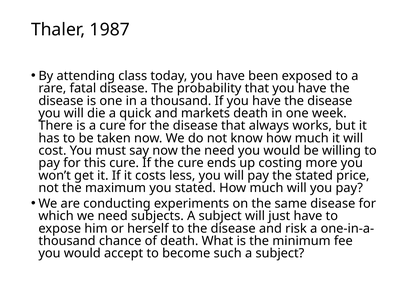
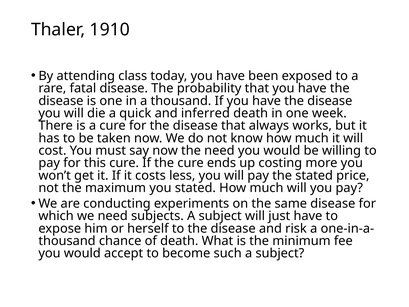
1987: 1987 -> 1910
markets: markets -> inferred
